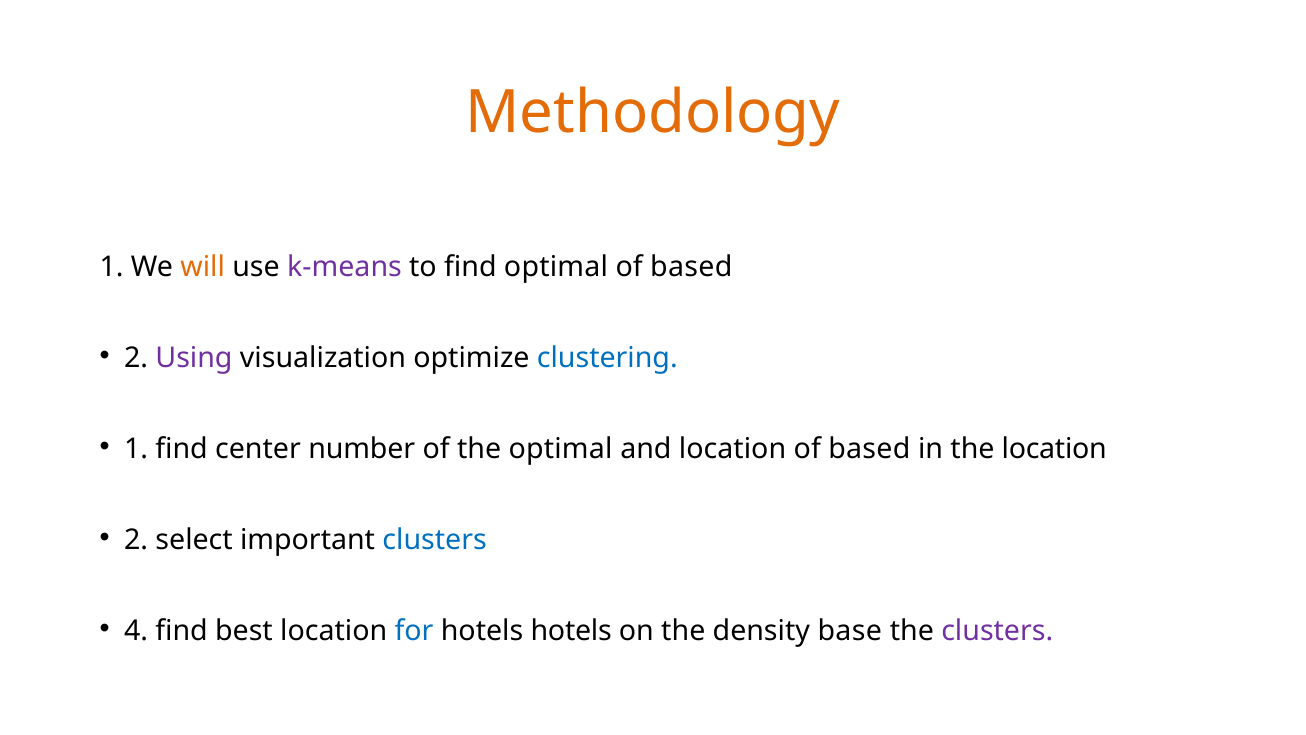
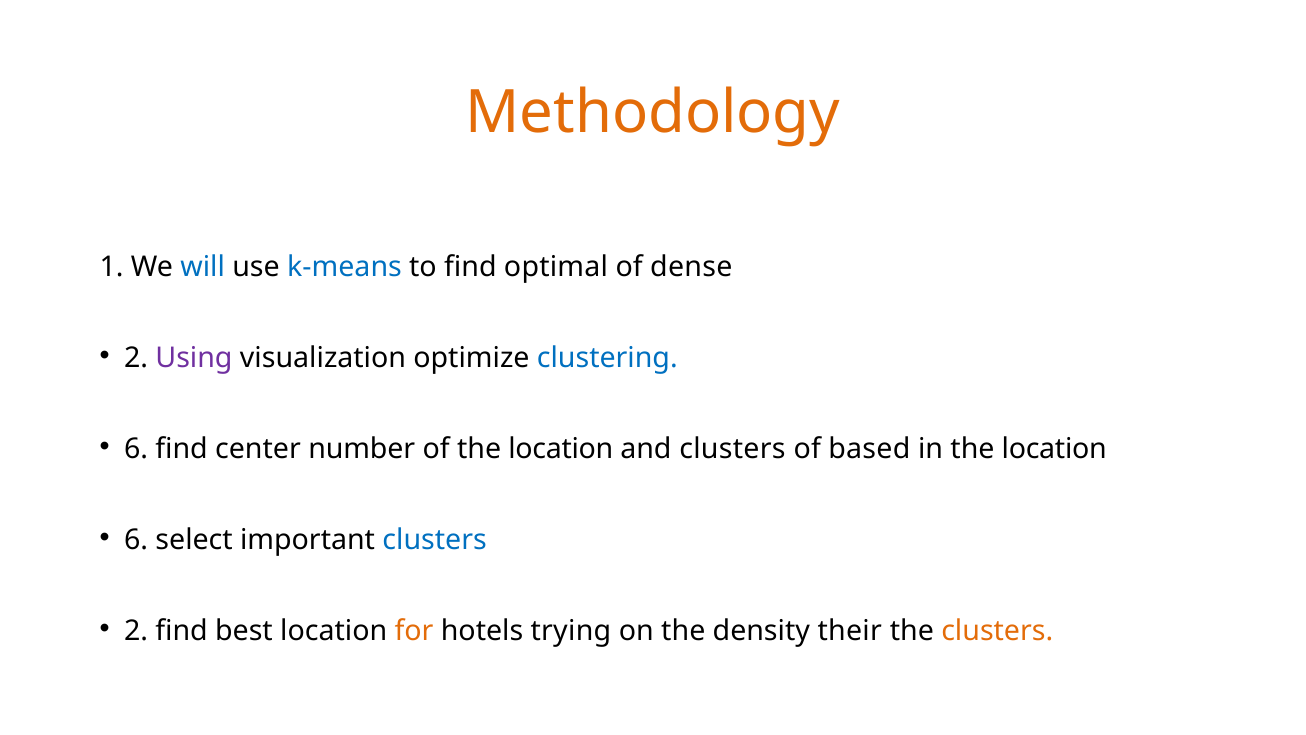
will colour: orange -> blue
k-means colour: purple -> blue
based at (691, 267): based -> dense
1 at (136, 449): 1 -> 6
of the optimal: optimal -> location
and location: location -> clusters
2 at (136, 540): 2 -> 6
4 at (136, 631): 4 -> 2
for colour: blue -> orange
hotels hotels: hotels -> trying
base: base -> their
clusters at (997, 631) colour: purple -> orange
